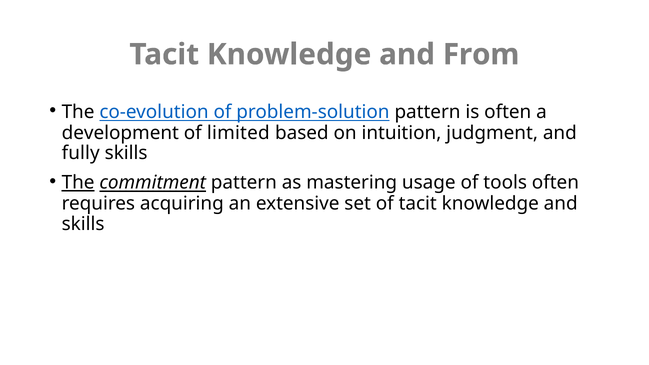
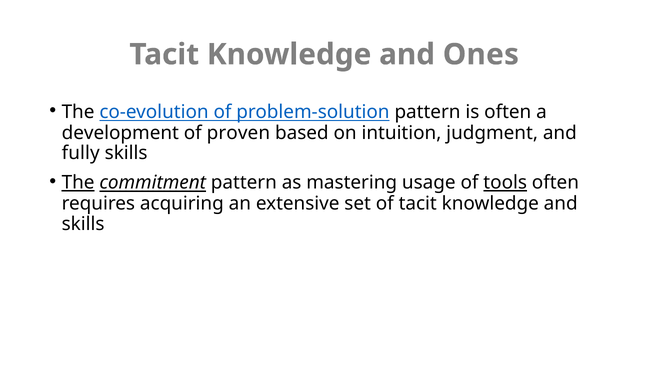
From: From -> Ones
limited: limited -> proven
tools underline: none -> present
